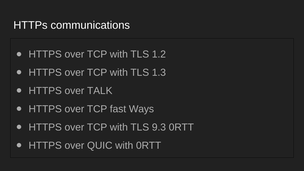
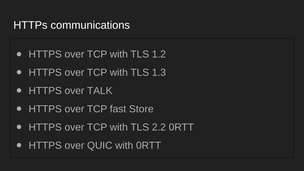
Ways: Ways -> Store
9.3: 9.3 -> 2.2
